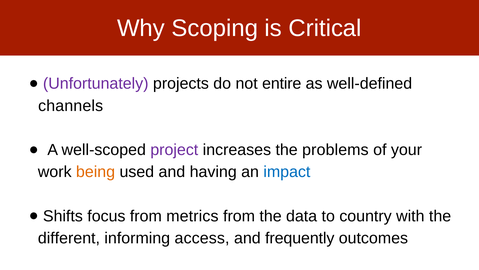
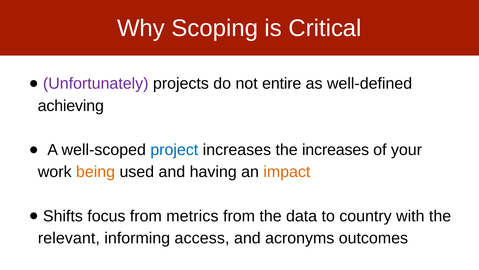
channels: channels -> achieving
project colour: purple -> blue
the problems: problems -> increases
impact colour: blue -> orange
different: different -> relevant
frequently: frequently -> acronyms
